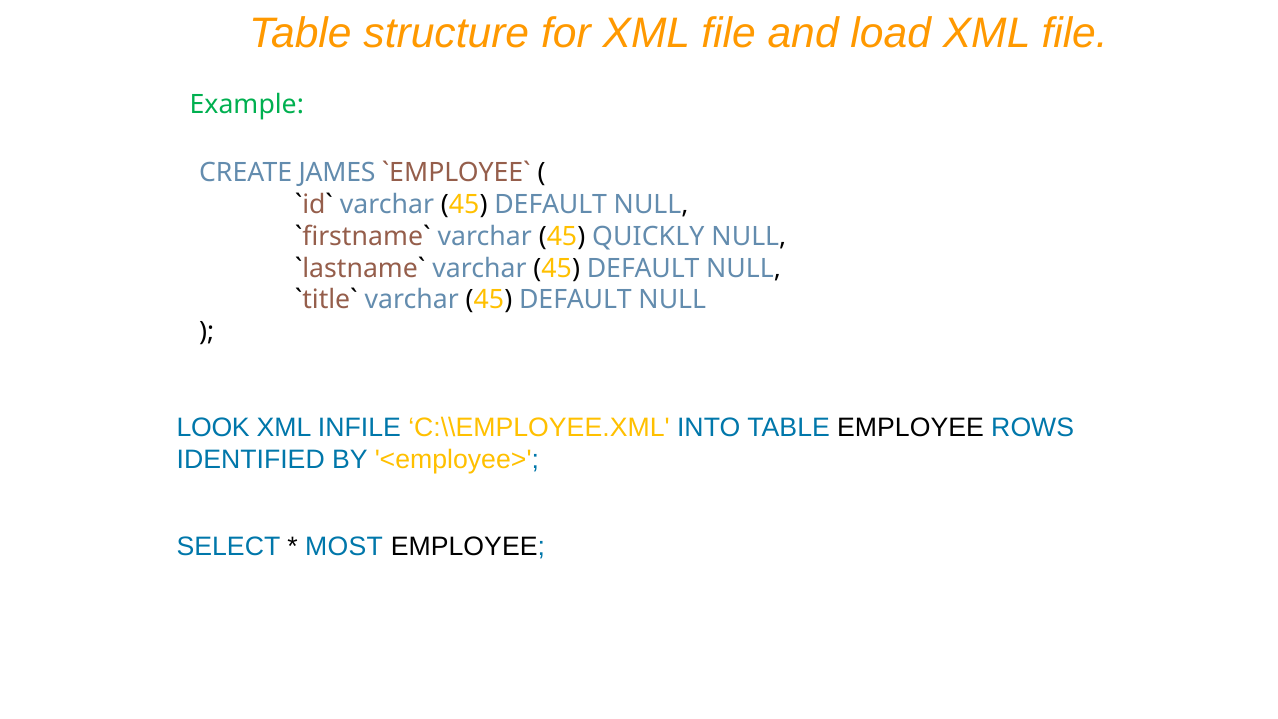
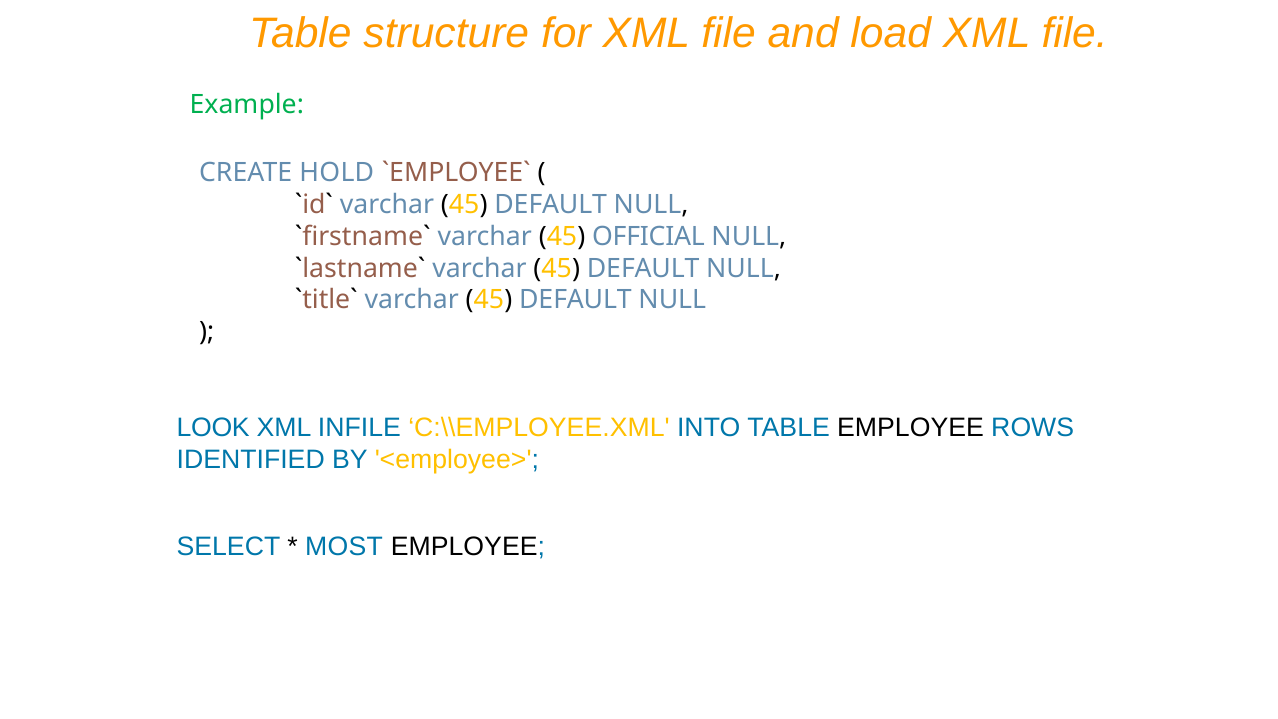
JAMES: JAMES -> HOLD
QUICKLY: QUICKLY -> OFFICIAL
